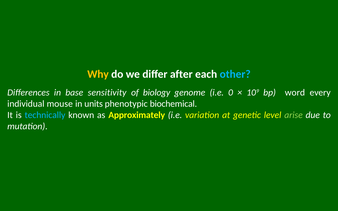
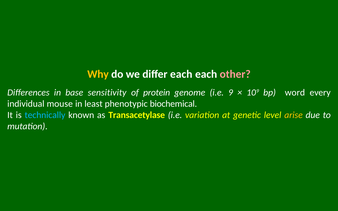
differ after: after -> each
other colour: light blue -> pink
biology: biology -> protein
0: 0 -> 9
units: units -> least
Approximately: Approximately -> Transacetylase
arise colour: light green -> yellow
